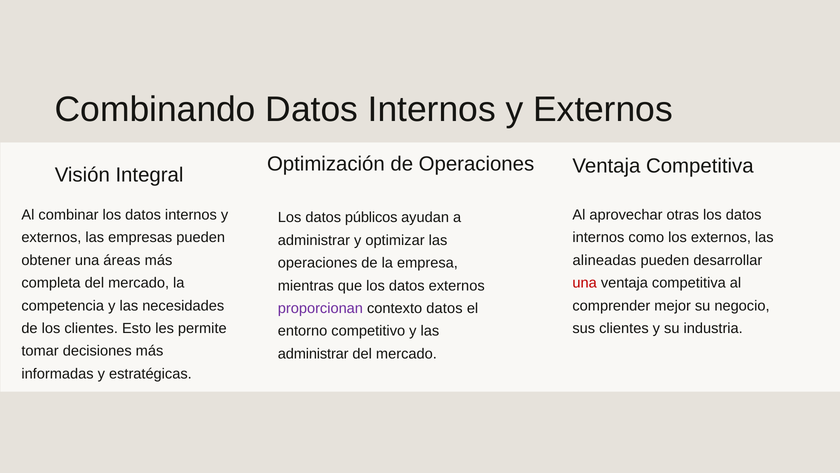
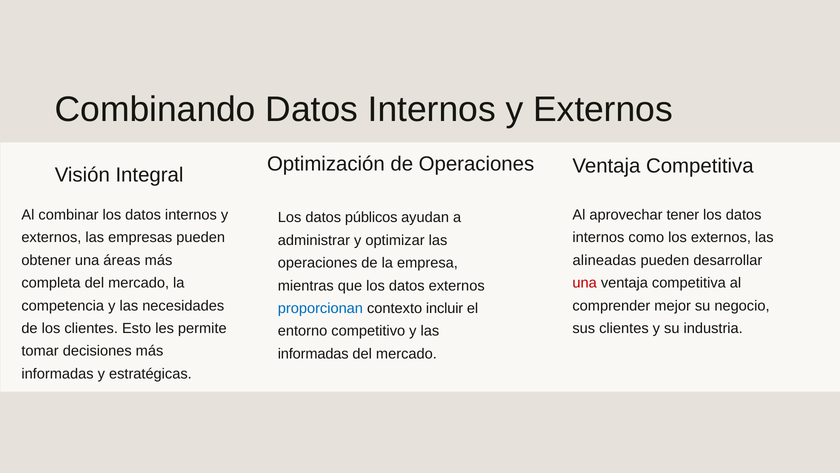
otras: otras -> tener
proporcionan colour: purple -> blue
contexto datos: datos -> incluir
administrar at (313, 353): administrar -> informadas
